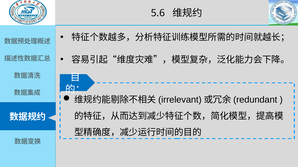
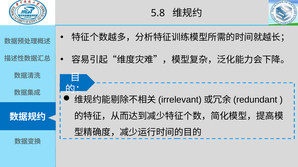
5.6: 5.6 -> 5.8
